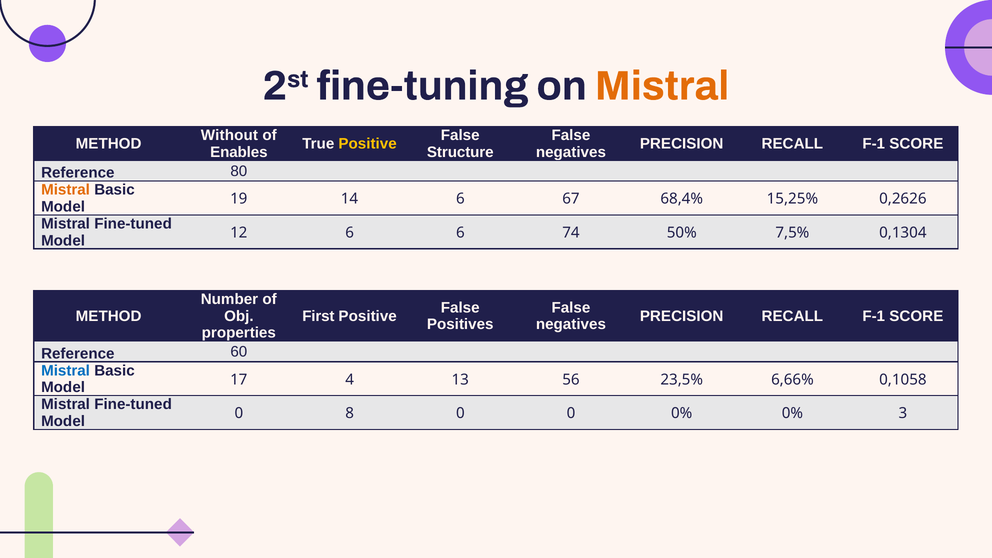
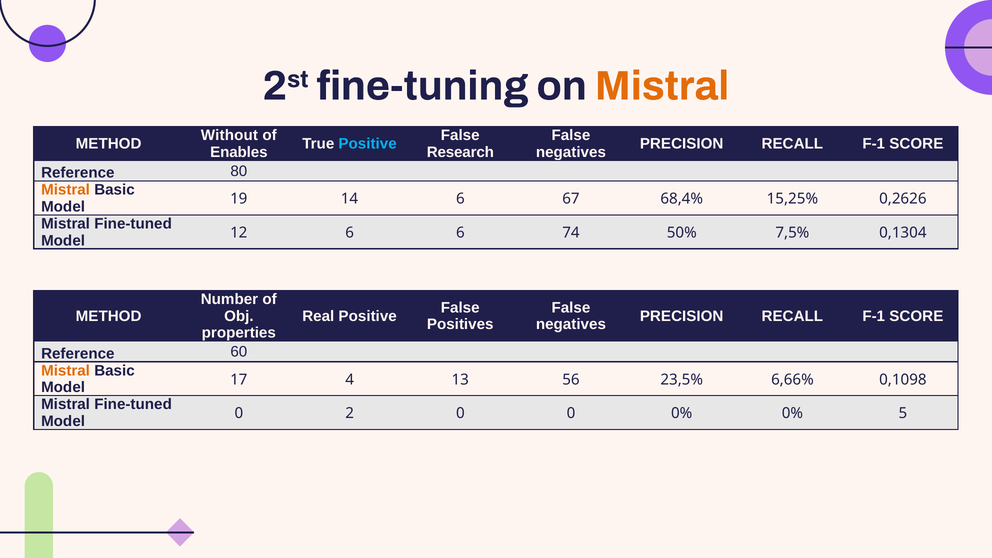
Positive at (368, 144) colour: yellow -> light blue
Structure: Structure -> Research
First: First -> Real
Mistral at (66, 371) colour: blue -> orange
0,1058: 0,1058 -> 0,1098
8: 8 -> 2
3: 3 -> 5
